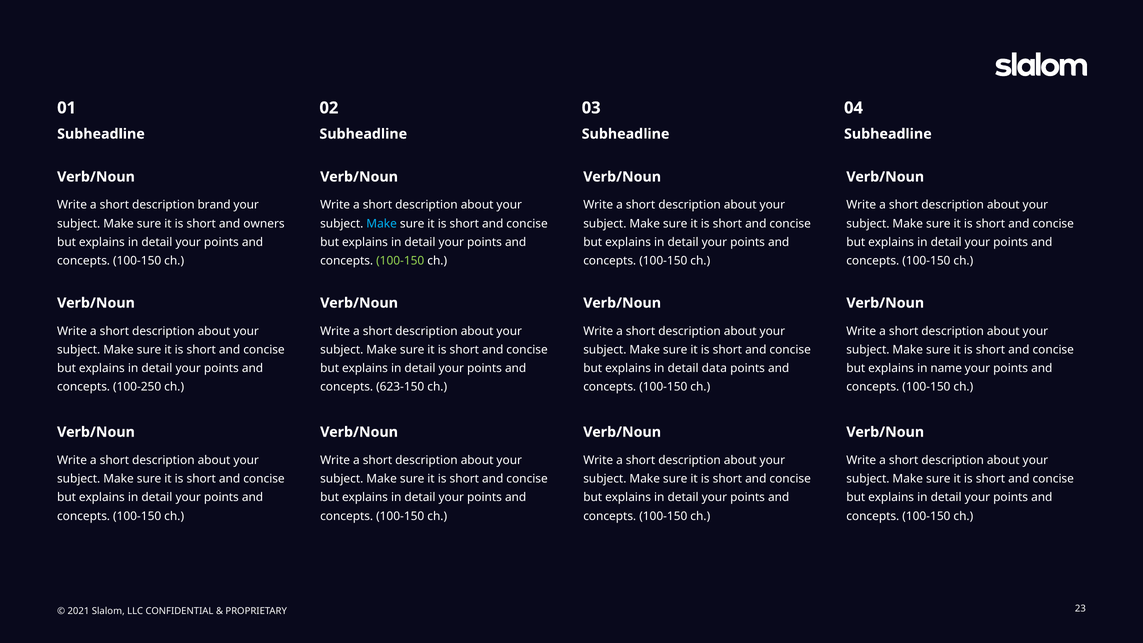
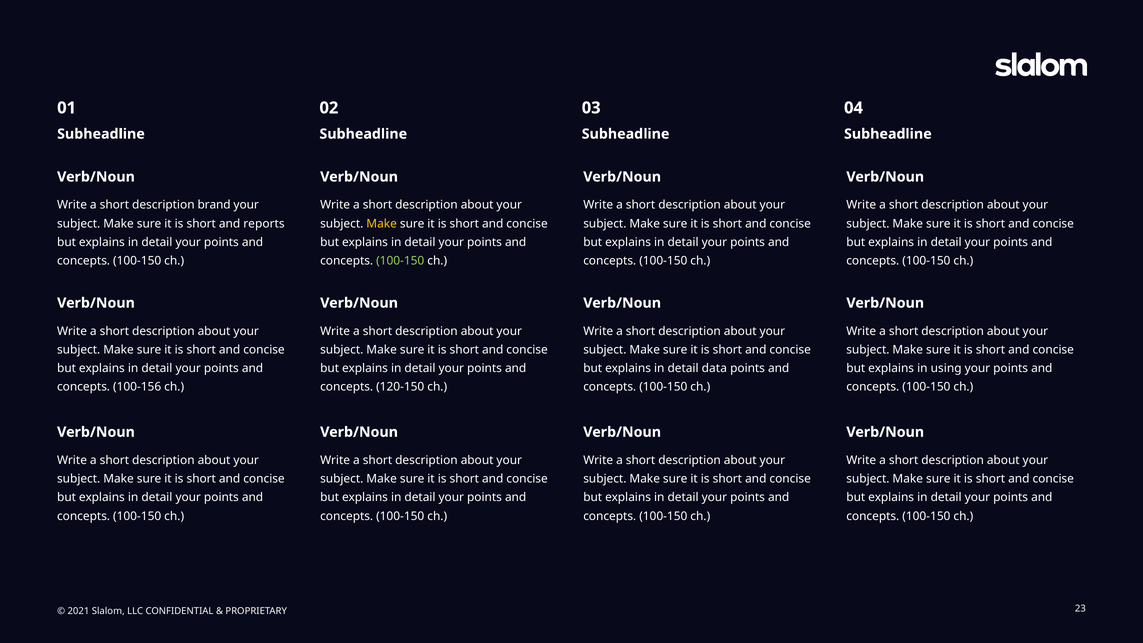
owners: owners -> reports
Make at (382, 224) colour: light blue -> yellow
name: name -> using
100-250: 100-250 -> 100-156
623-150: 623-150 -> 120-150
